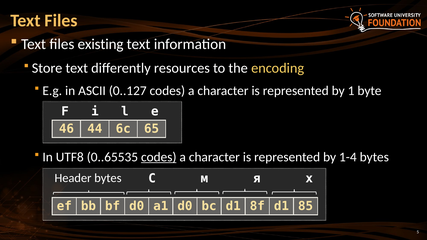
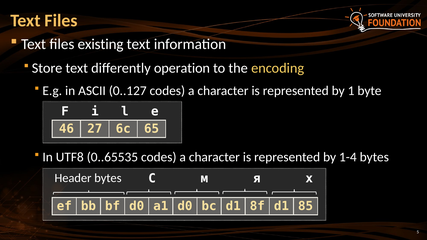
resources: resources -> operation
44: 44 -> 27
codes at (159, 157) underline: present -> none
